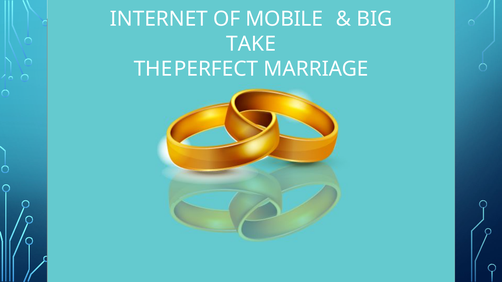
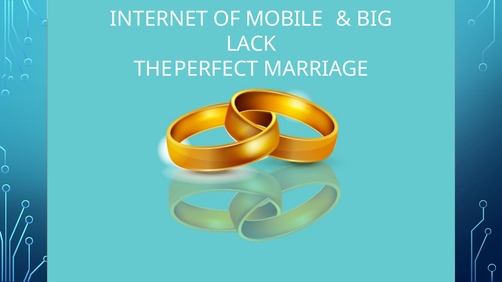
TAKE: TAKE -> LACK
